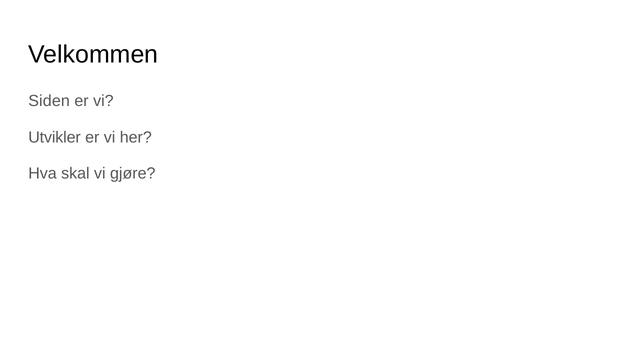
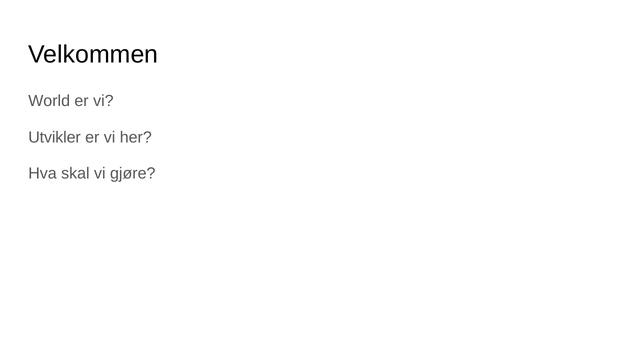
Siden: Siden -> World
